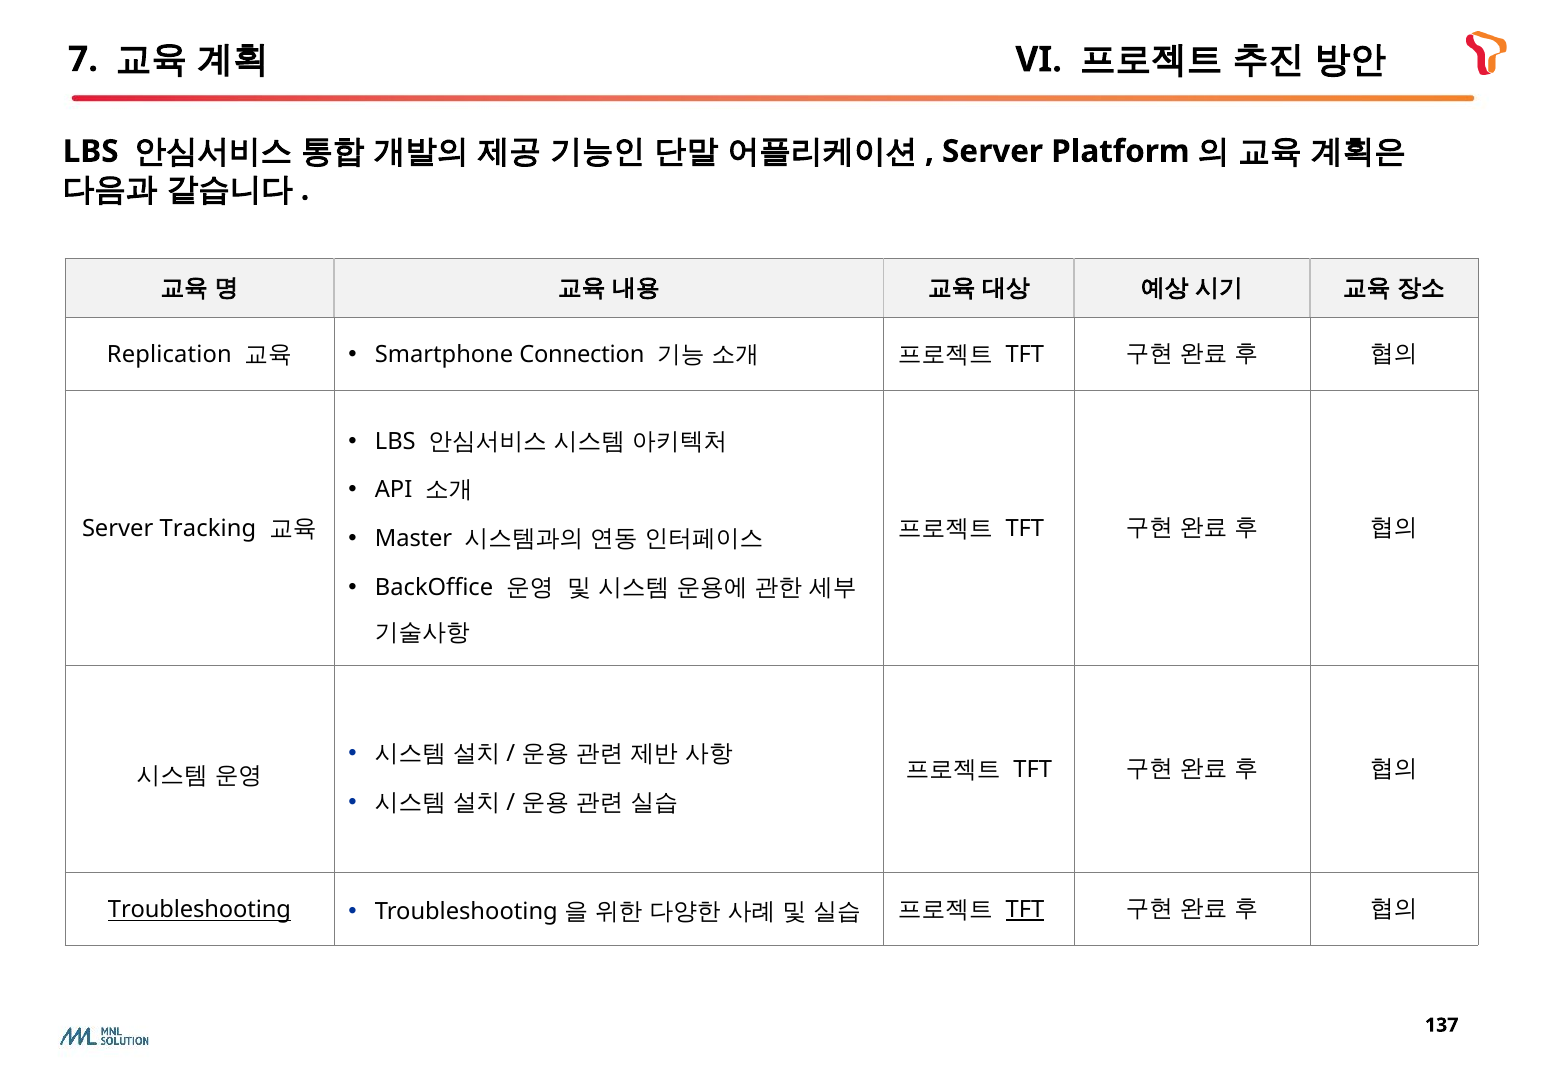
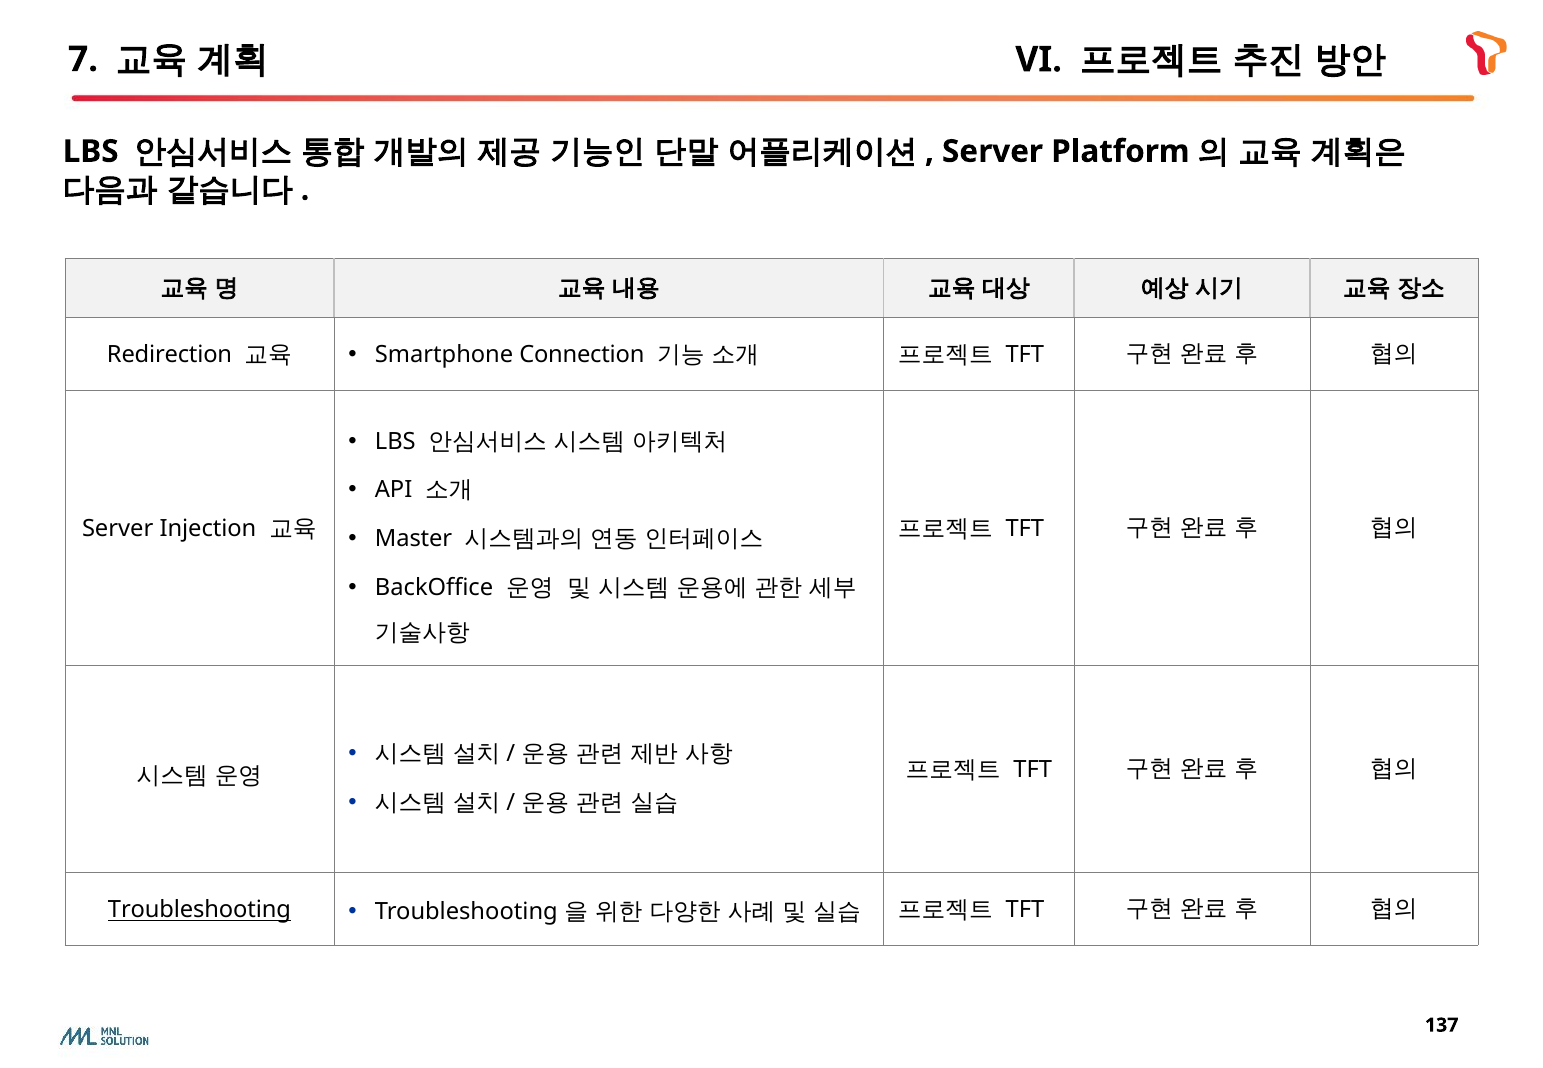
Replication: Replication -> Redirection
Tracking: Tracking -> Injection
TFT at (1025, 910) underline: present -> none
